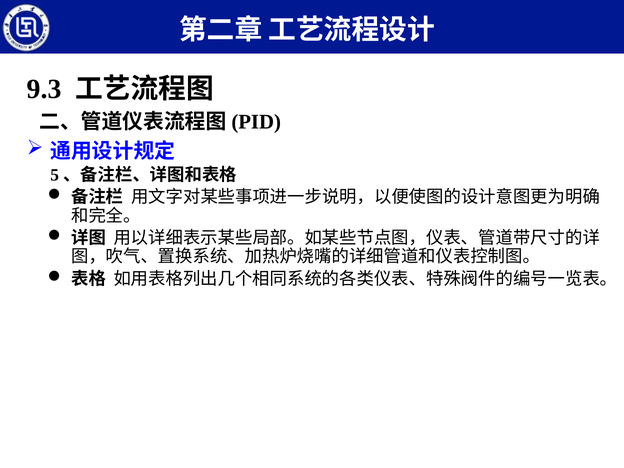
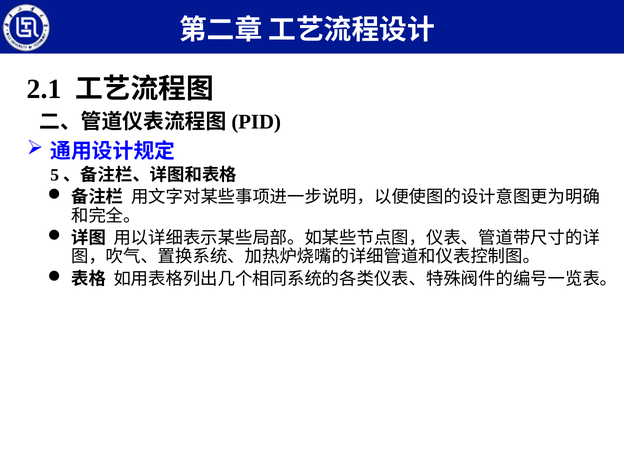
9.3: 9.3 -> 2.1
